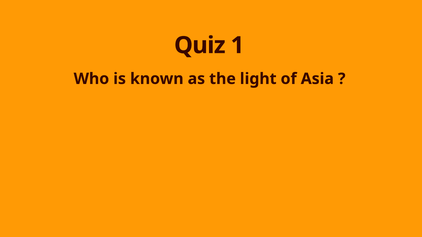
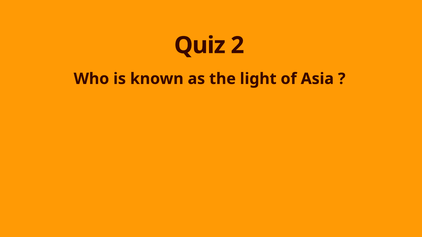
1: 1 -> 2
